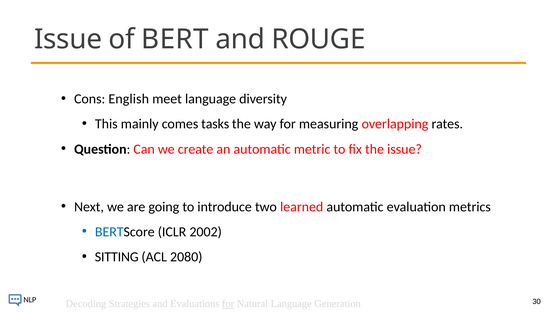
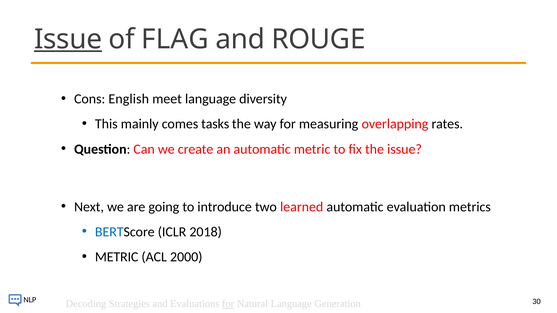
Issue at (68, 39) underline: none -> present
BERT: BERT -> FLAG
2002: 2002 -> 2018
SITTING at (117, 257): SITTING -> METRIC
2080: 2080 -> 2000
